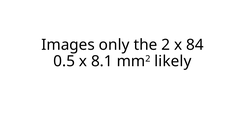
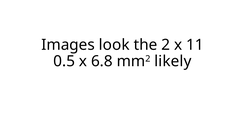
only: only -> look
84: 84 -> 11
8.1: 8.1 -> 6.8
